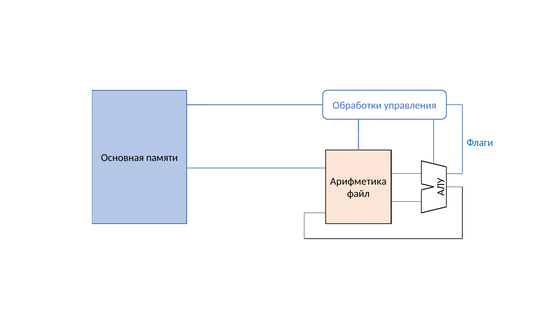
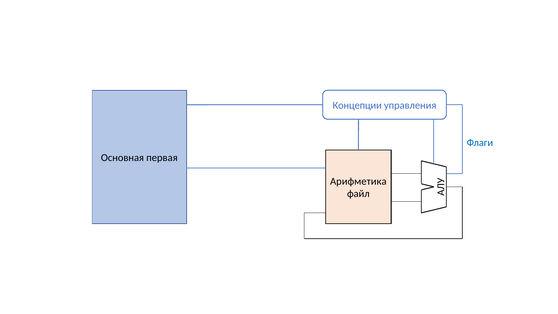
Обработки: Обработки -> Концепции
памяти: памяти -> первая
